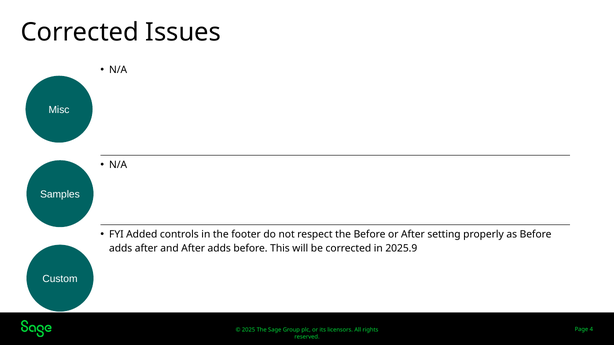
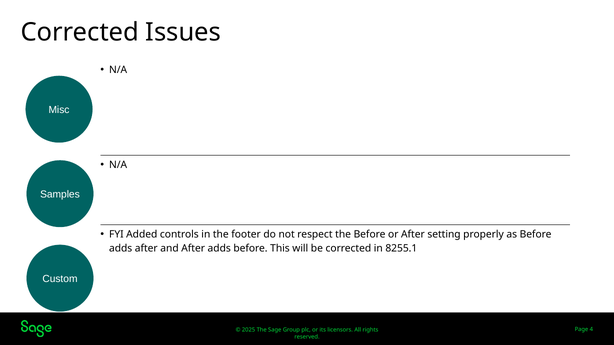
2025.9: 2025.9 -> 8255.1
